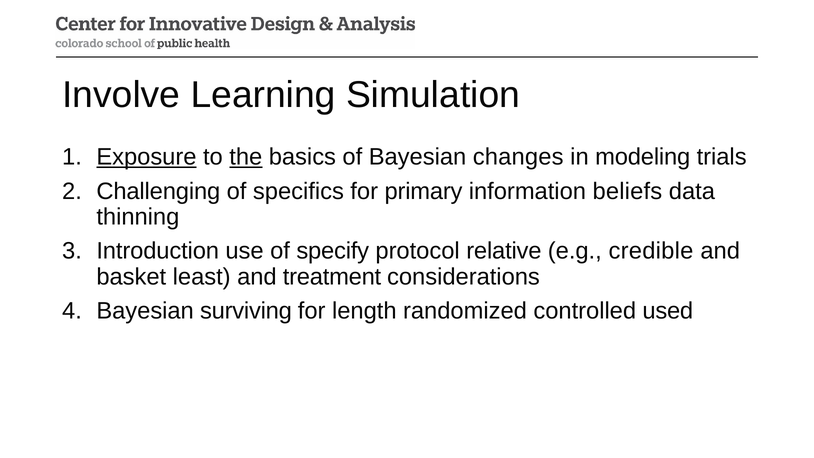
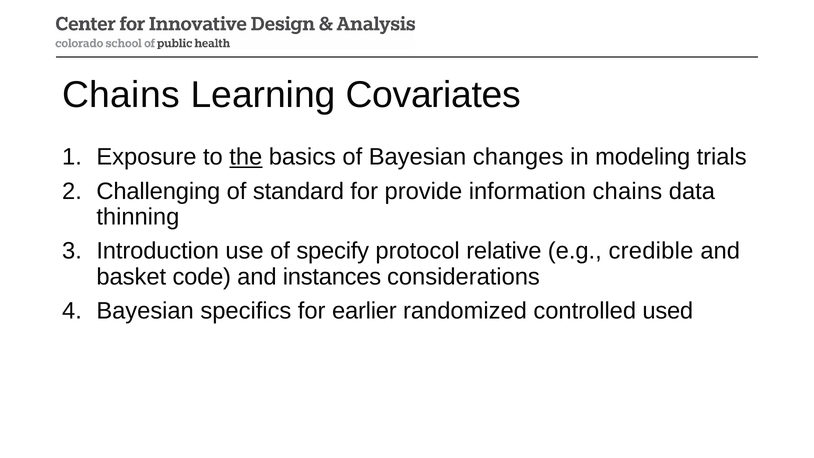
Involve at (121, 95): Involve -> Chains
Simulation: Simulation -> Covariates
Exposure underline: present -> none
specifics: specifics -> standard
primary: primary -> provide
information beliefs: beliefs -> chains
least: least -> code
treatment: treatment -> instances
surviving: surviving -> specifics
length: length -> earlier
